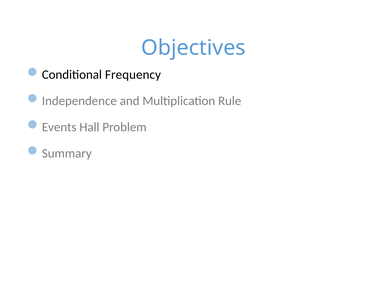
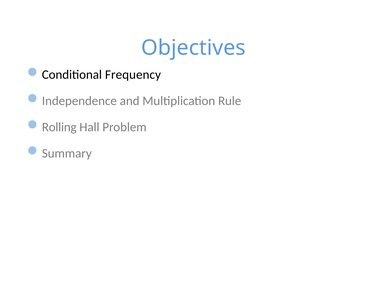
Events: Events -> Rolling
